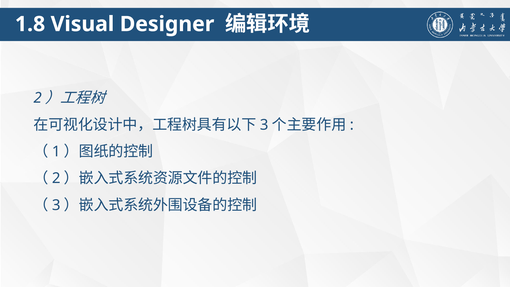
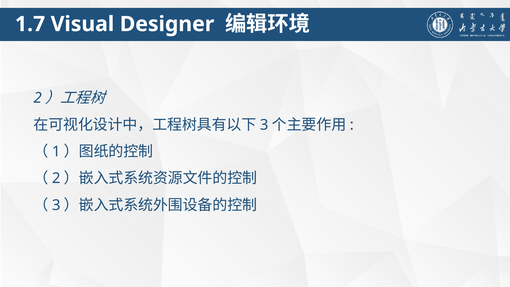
1.8: 1.8 -> 1.7
